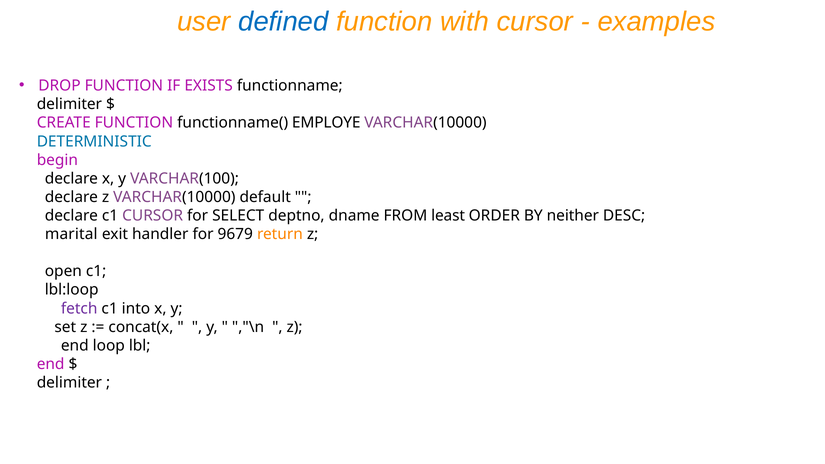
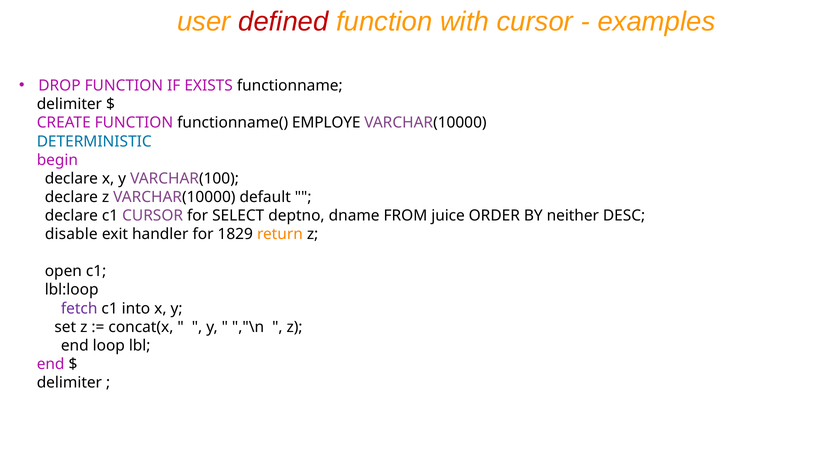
defined colour: blue -> red
least: least -> juice
marital: marital -> disable
9679: 9679 -> 1829
